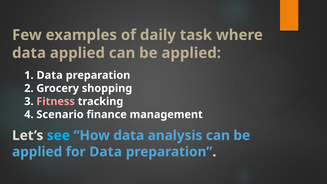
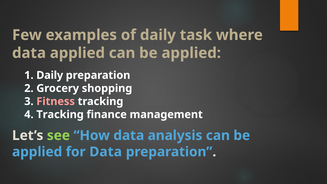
1 Data: Data -> Daily
4 Scenario: Scenario -> Tracking
see colour: light blue -> light green
